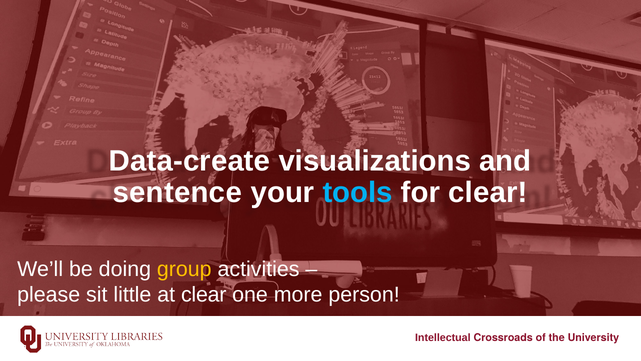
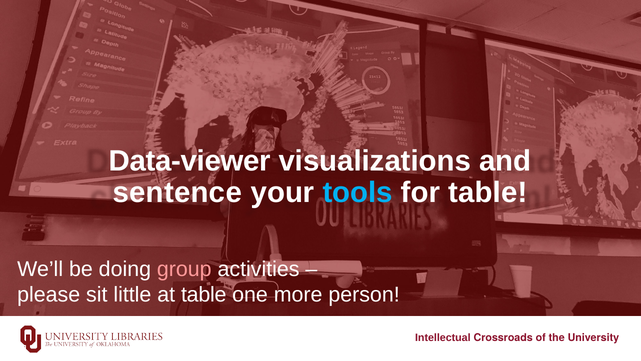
Data-create: Data-create -> Data-viewer
for clear: clear -> table
group colour: yellow -> pink
at clear: clear -> table
